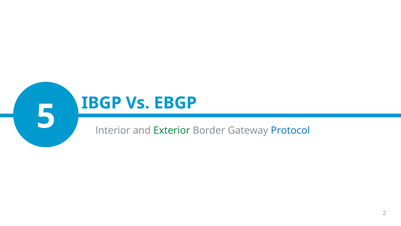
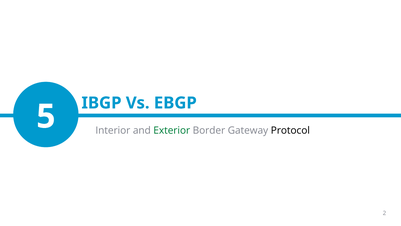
Protocol colour: blue -> black
